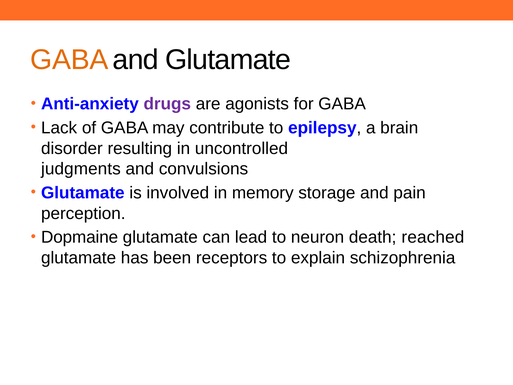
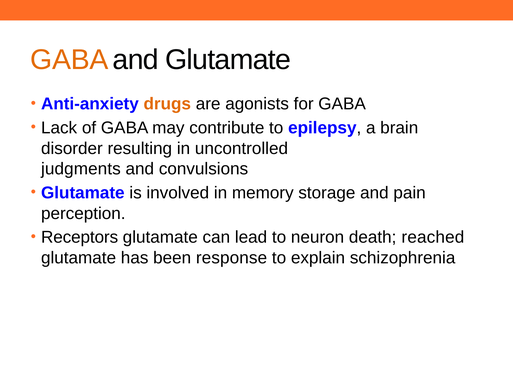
drugs colour: purple -> orange
Dopmaine: Dopmaine -> Receptors
receptors: receptors -> response
